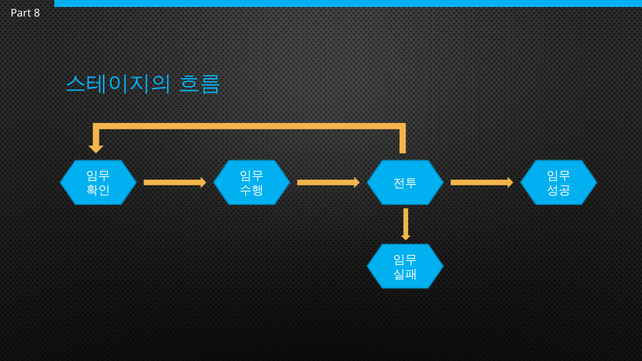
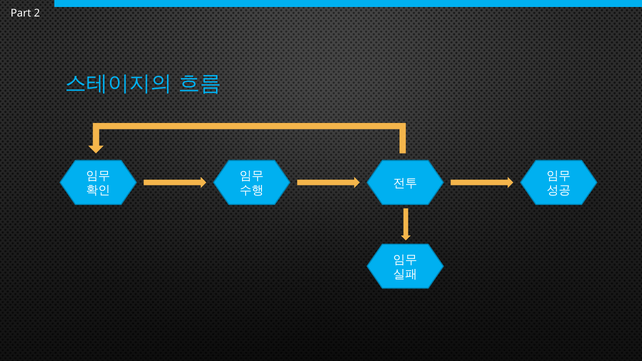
8: 8 -> 2
